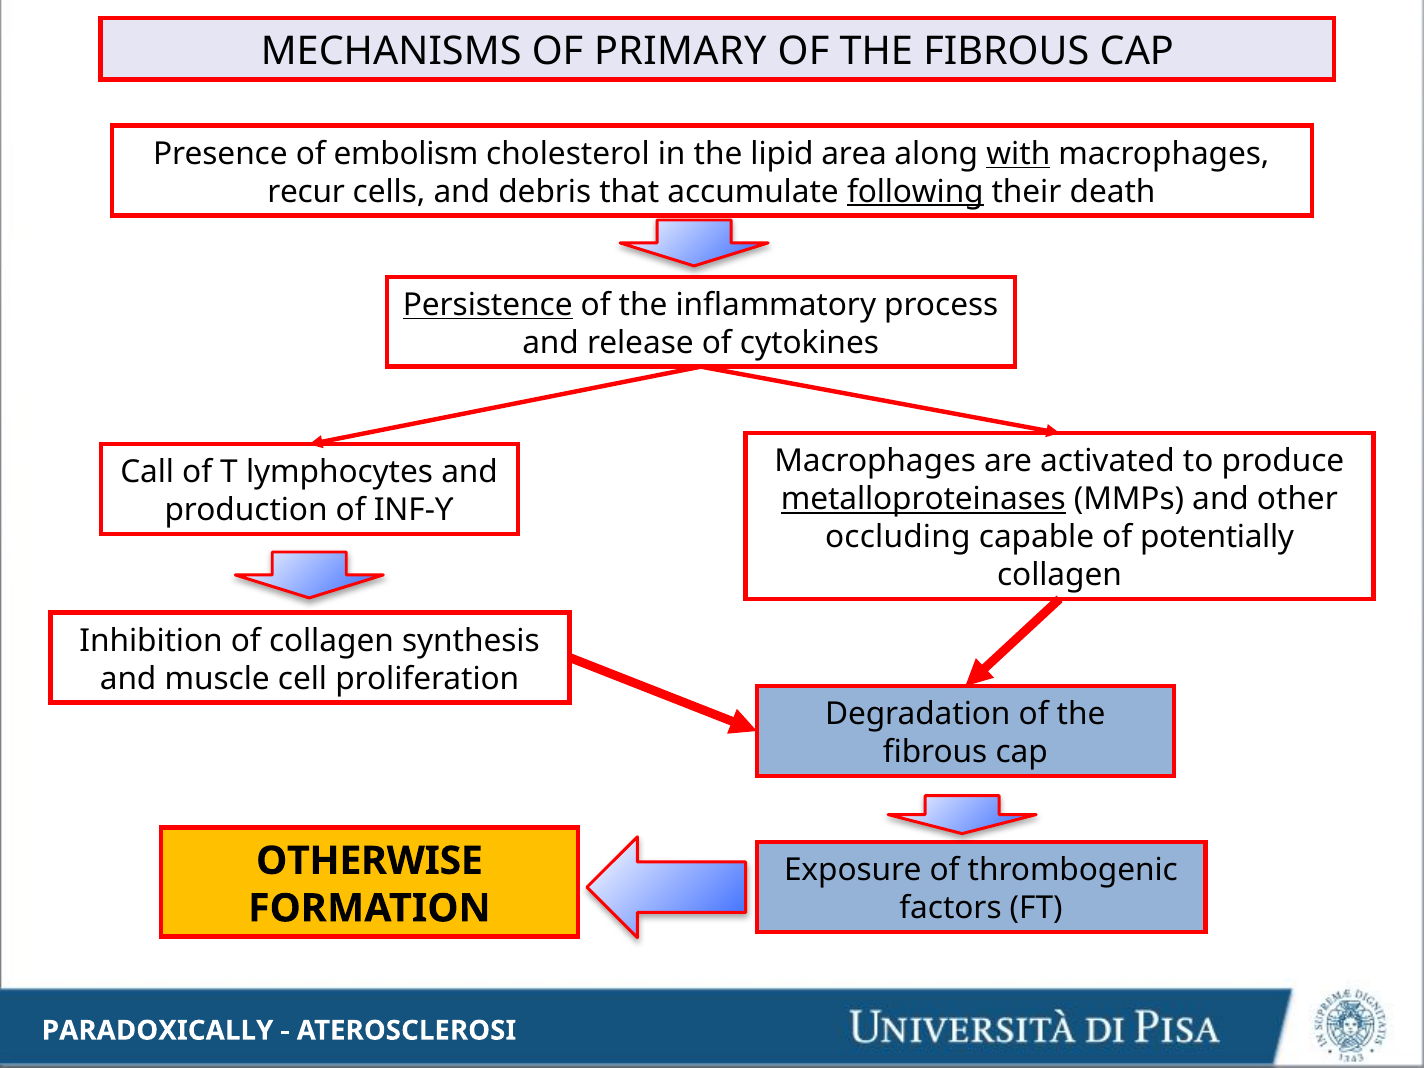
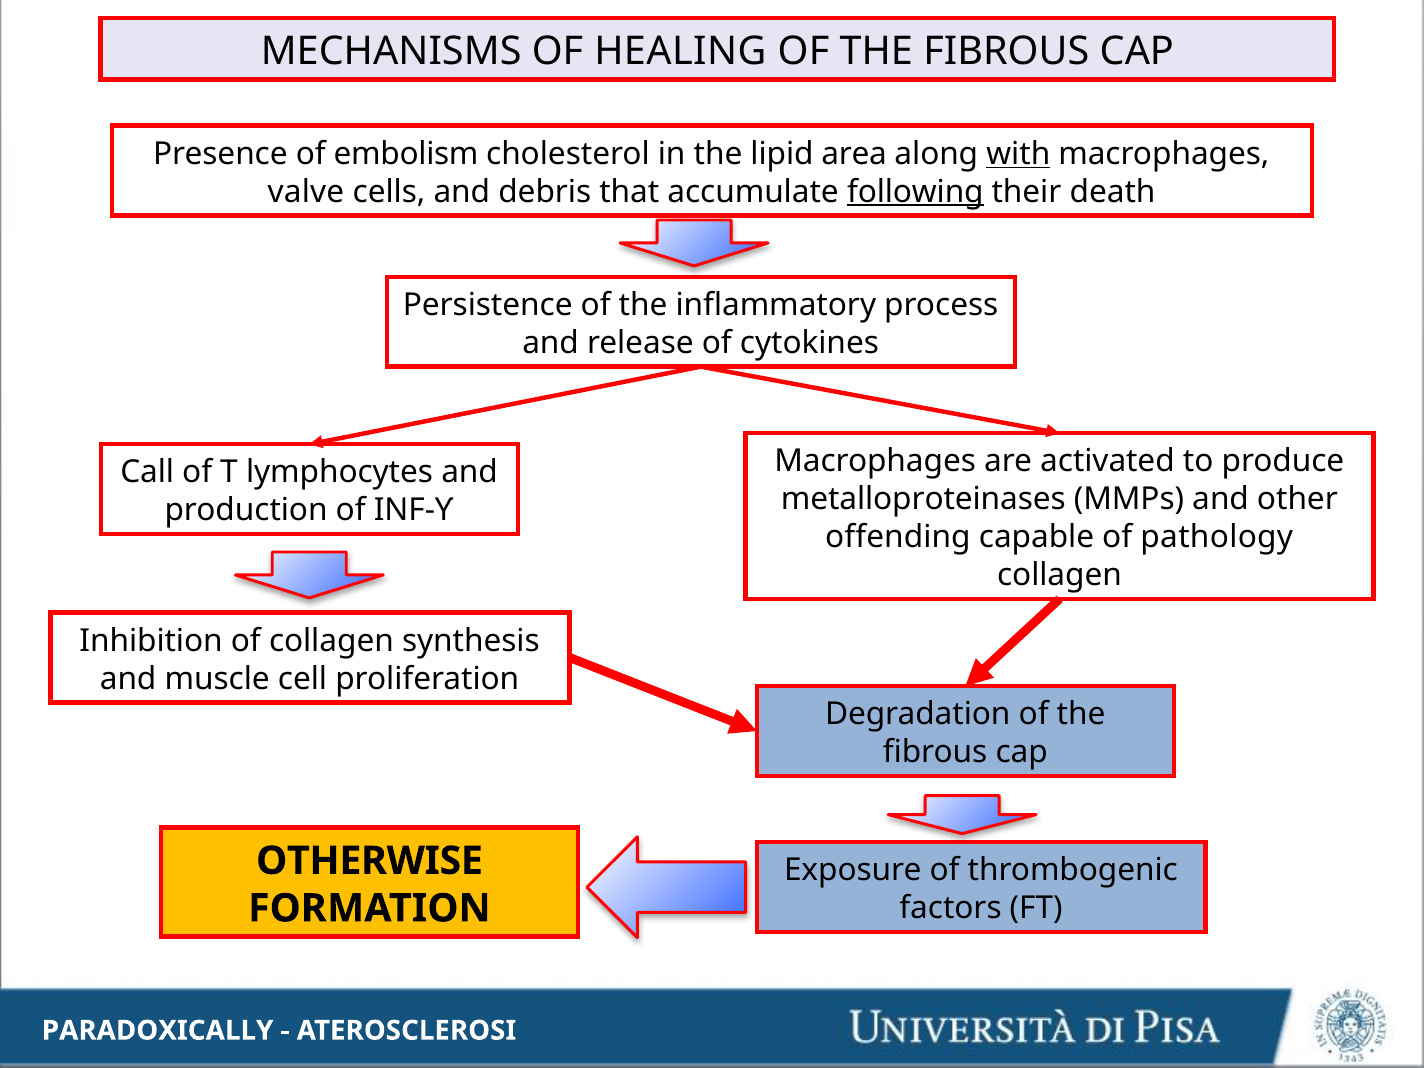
PRIMARY: PRIMARY -> HEALING
recur: recur -> valve
Persistence underline: present -> none
metalloproteinases underline: present -> none
occluding: occluding -> offending
potentially: potentially -> pathology
